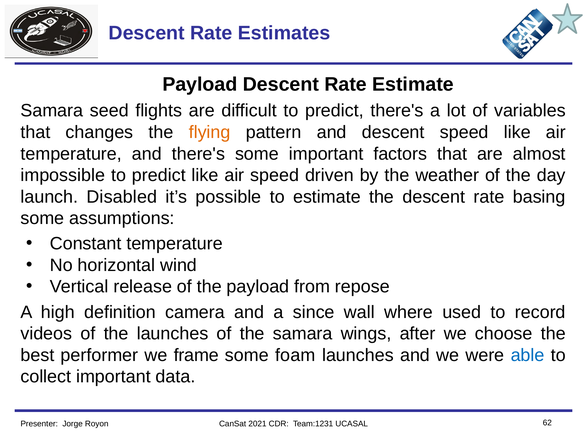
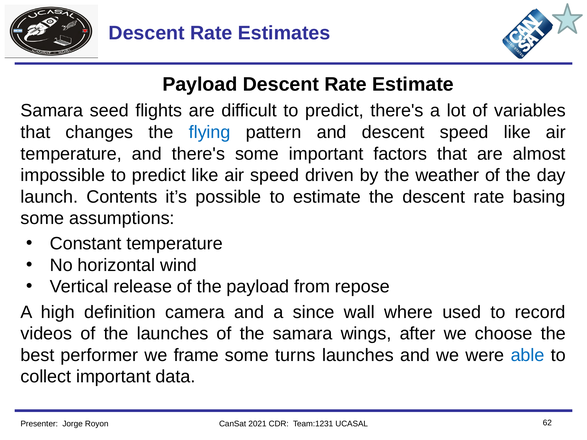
flying colour: orange -> blue
Disabled: Disabled -> Contents
foam: foam -> turns
